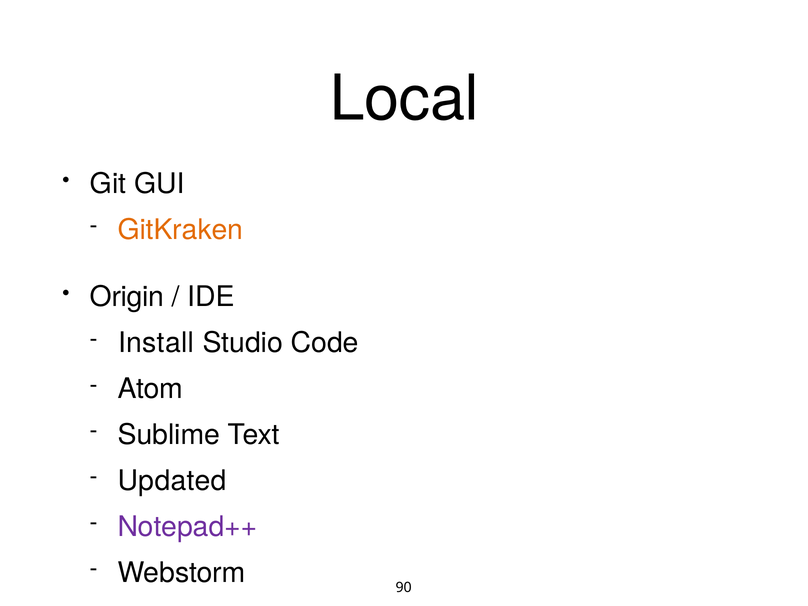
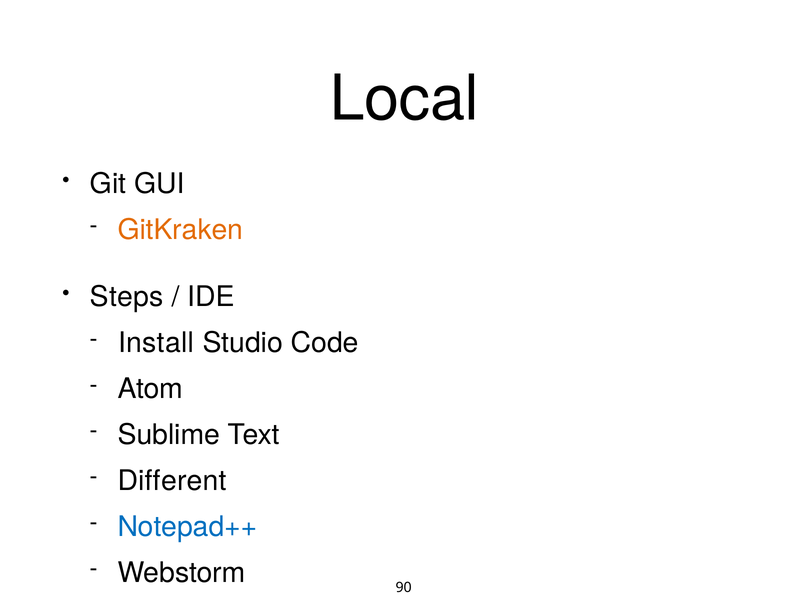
Origin: Origin -> Steps
Updated: Updated -> Different
Notepad++ colour: purple -> blue
